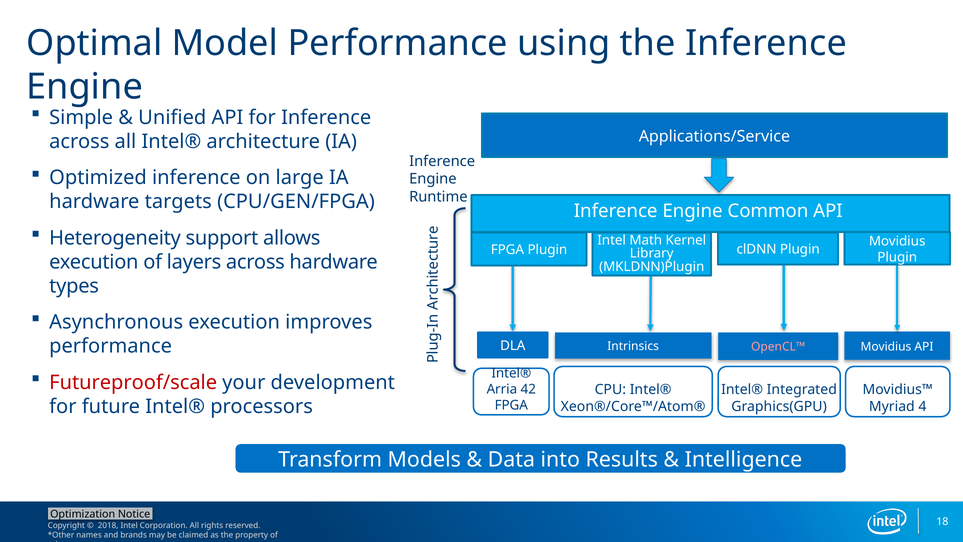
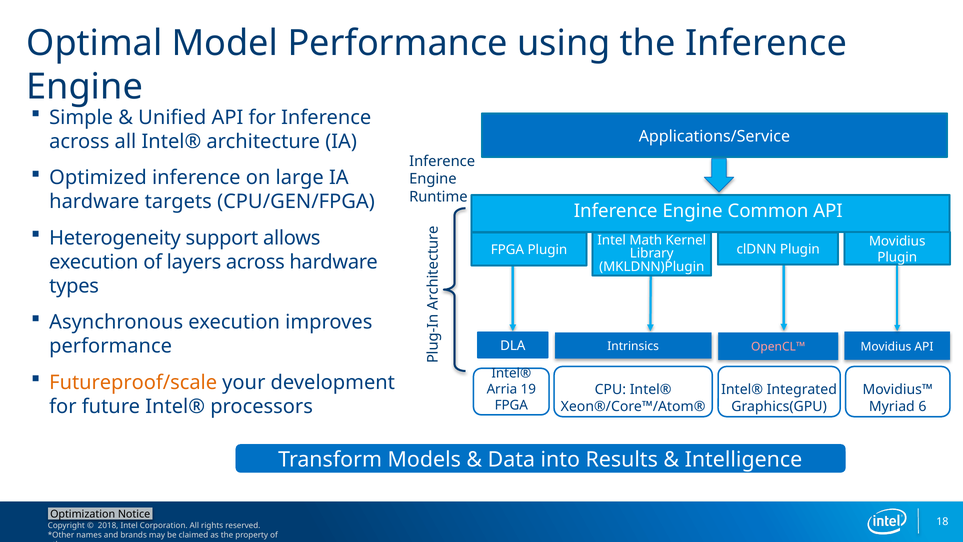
Futureproof/scale colour: red -> orange
42: 42 -> 19
4: 4 -> 6
